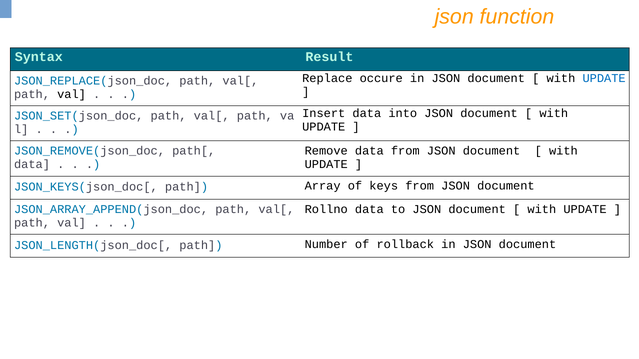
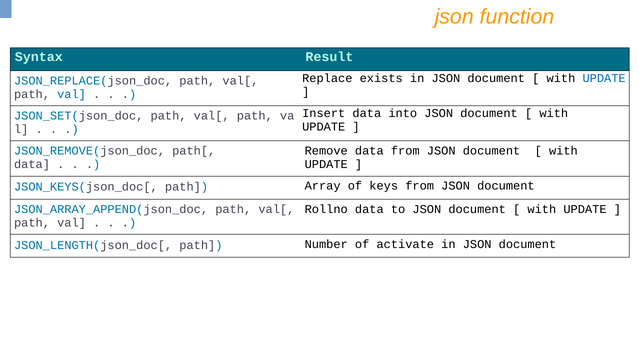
occure: occure -> exists
val at (72, 94) colour: black -> blue
rollback: rollback -> activate
